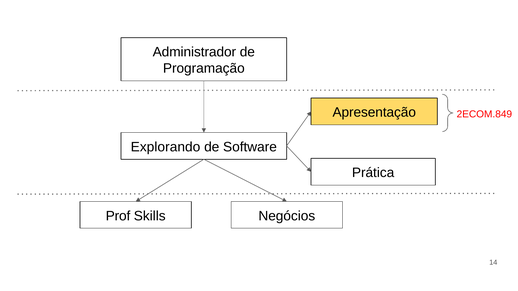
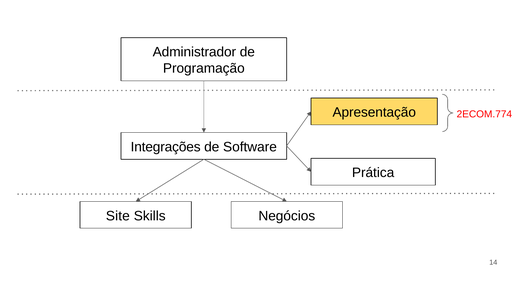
2ECOM.849: 2ECOM.849 -> 2ECOM.774
Explorando: Explorando -> Integrações
Prof: Prof -> Site
